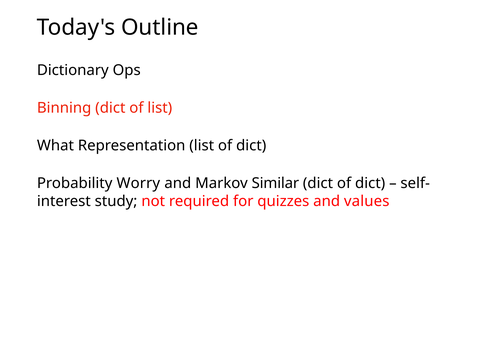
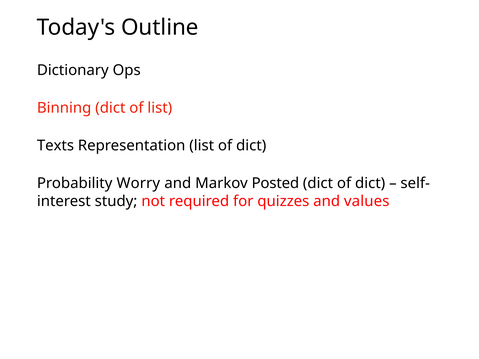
What: What -> Texts
Similar: Similar -> Posted
